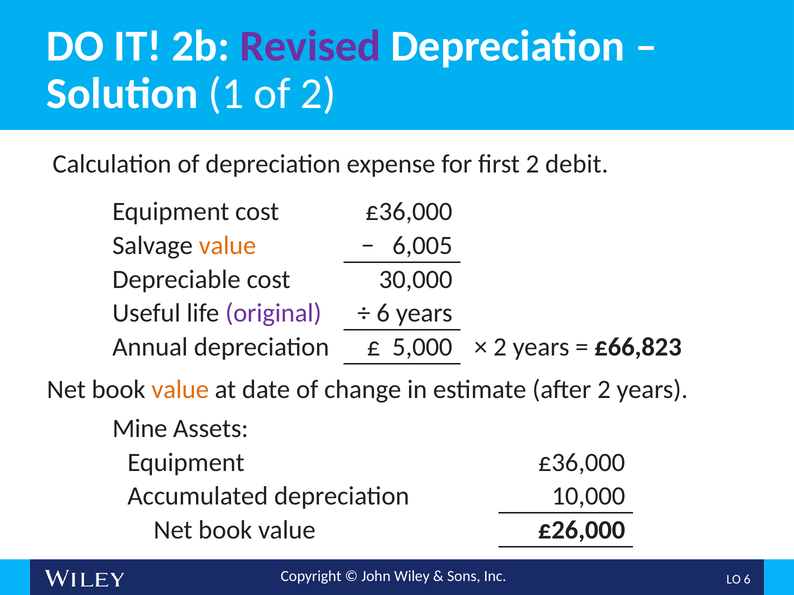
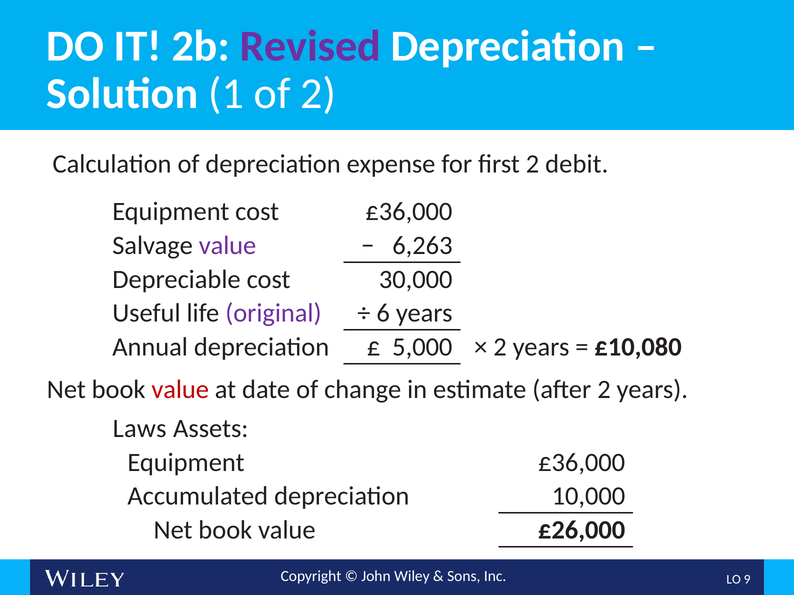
value at (228, 246) colour: orange -> purple
6,005: 6,005 -> 6,263
£66,823: £66,823 -> £10,080
value at (180, 390) colour: orange -> red
Mine: Mine -> Laws
O 6: 6 -> 9
